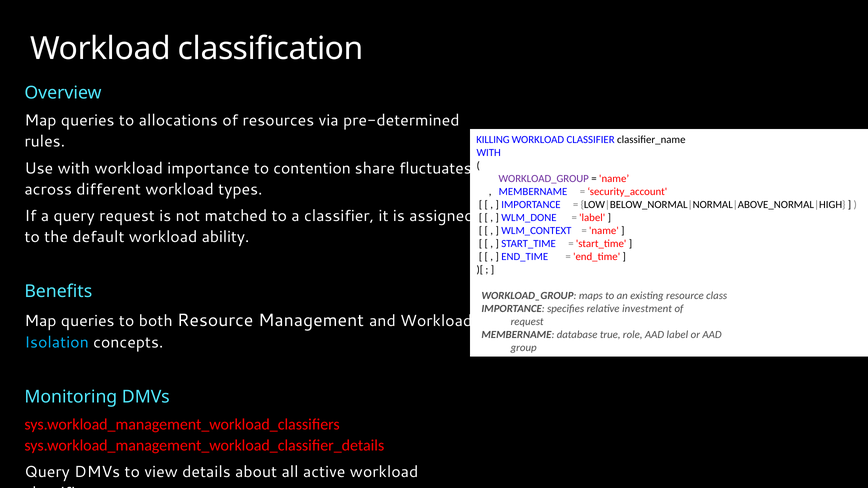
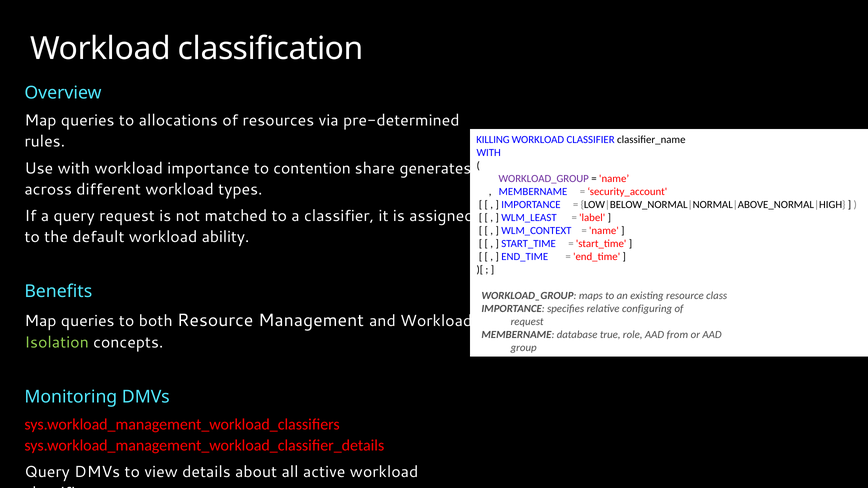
fluctuates: fluctuates -> generates
WLM_DONE: WLM_DONE -> WLM_LEAST
investment: investment -> configuring
AAD label: label -> from
Isolation colour: light blue -> light green
